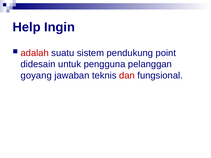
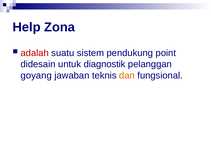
Ingin: Ingin -> Zona
pengguna: pengguna -> diagnostik
dan colour: red -> orange
